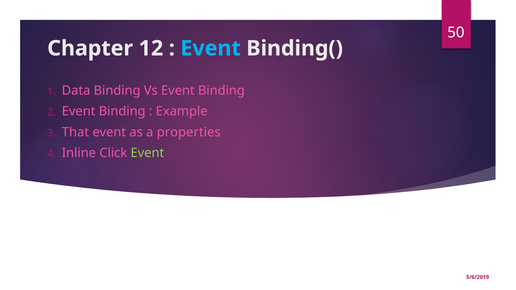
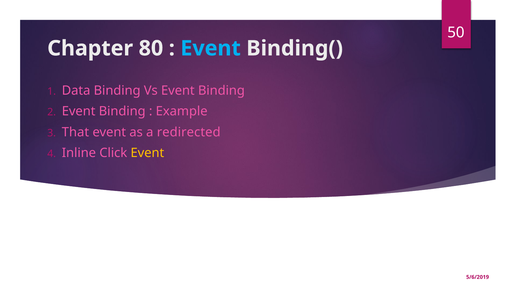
12: 12 -> 80
properties: properties -> redirected
Event at (147, 153) colour: light green -> yellow
